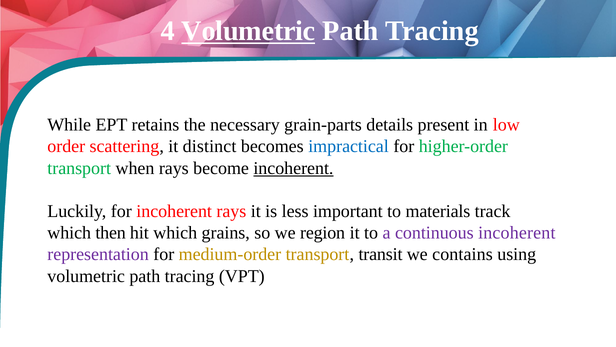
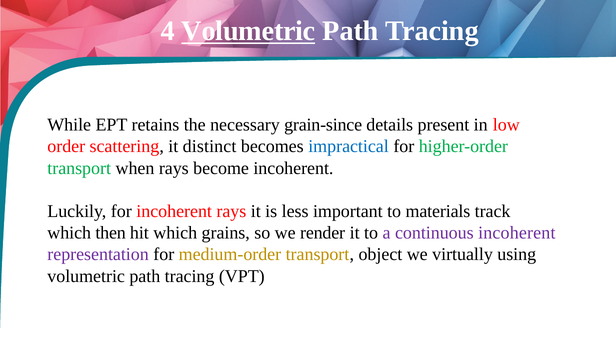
grain-parts: grain-parts -> grain-since
incoherent at (293, 168) underline: present -> none
region: region -> render
transit: transit -> object
contains: contains -> virtually
